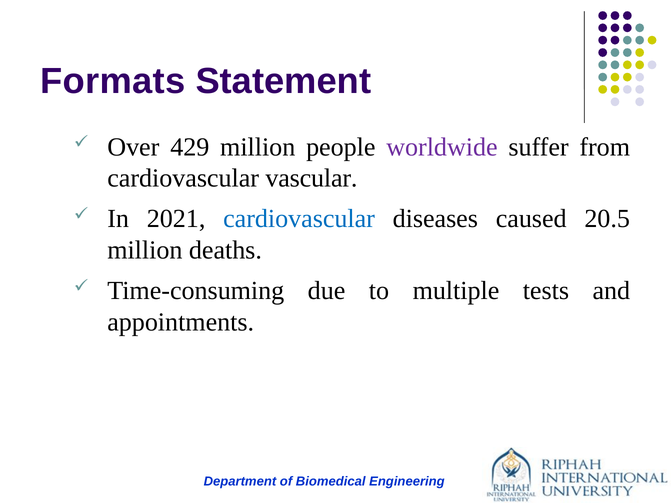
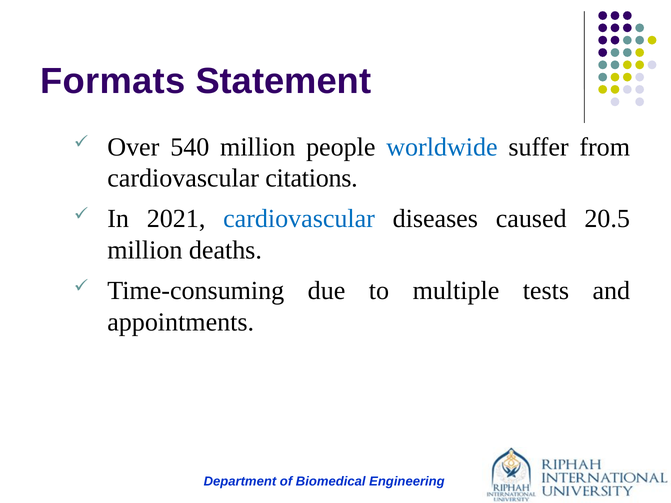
429: 429 -> 540
worldwide colour: purple -> blue
vascular: vascular -> citations
